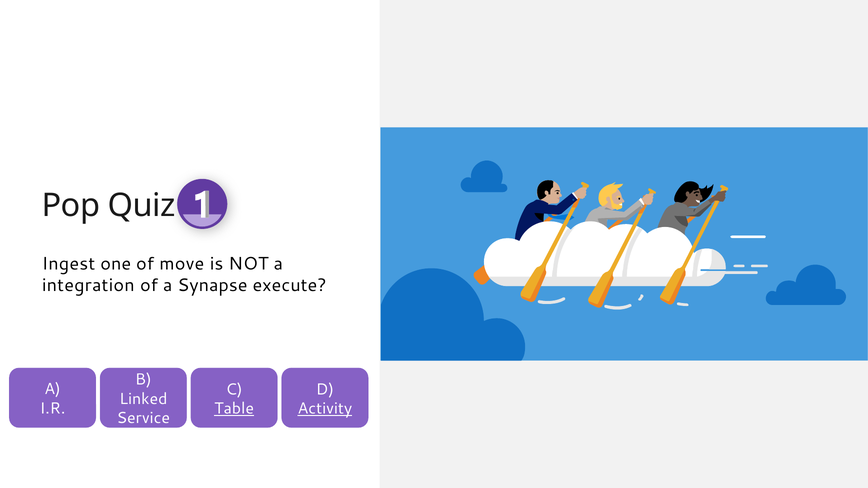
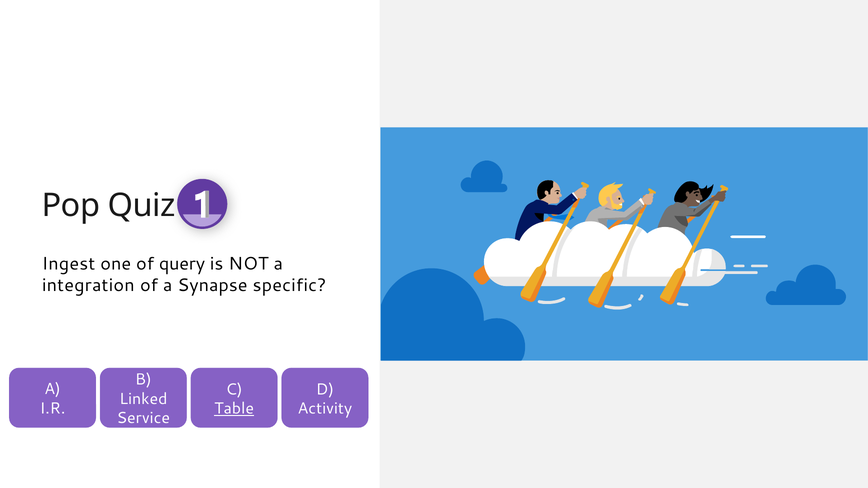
move: move -> query
execute: execute -> specific
Activity underline: present -> none
